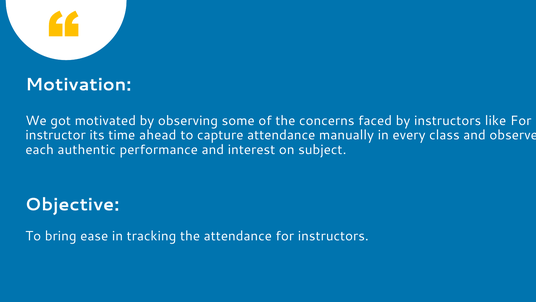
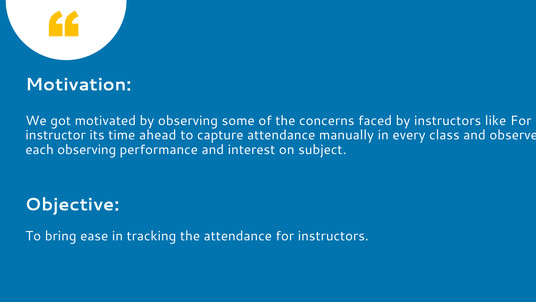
each authentic: authentic -> observing
